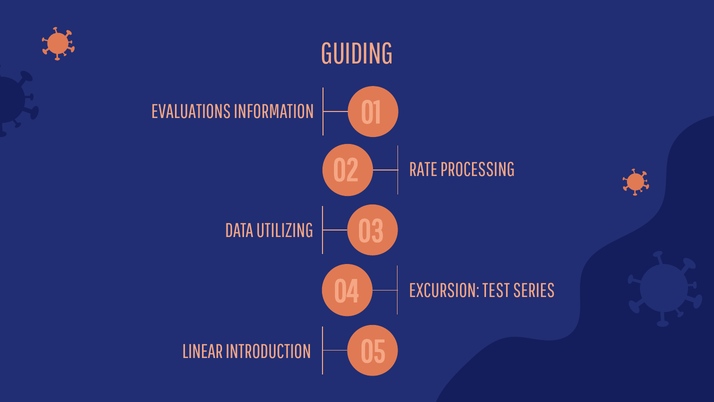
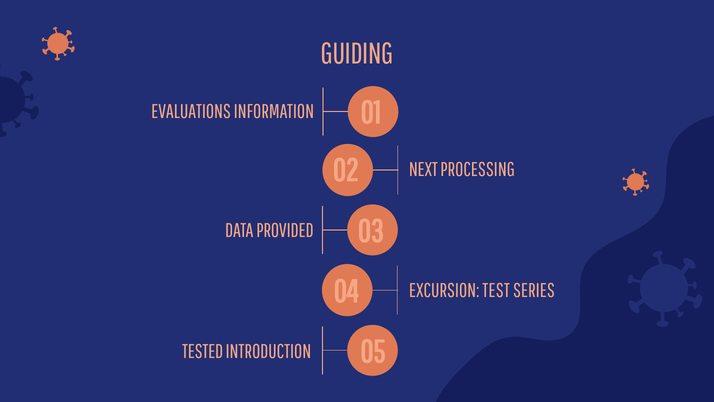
RATE: RATE -> NEXT
UTILIZING: UTILIZING -> PROVIDED
LINEAR: LINEAR -> TESTED
